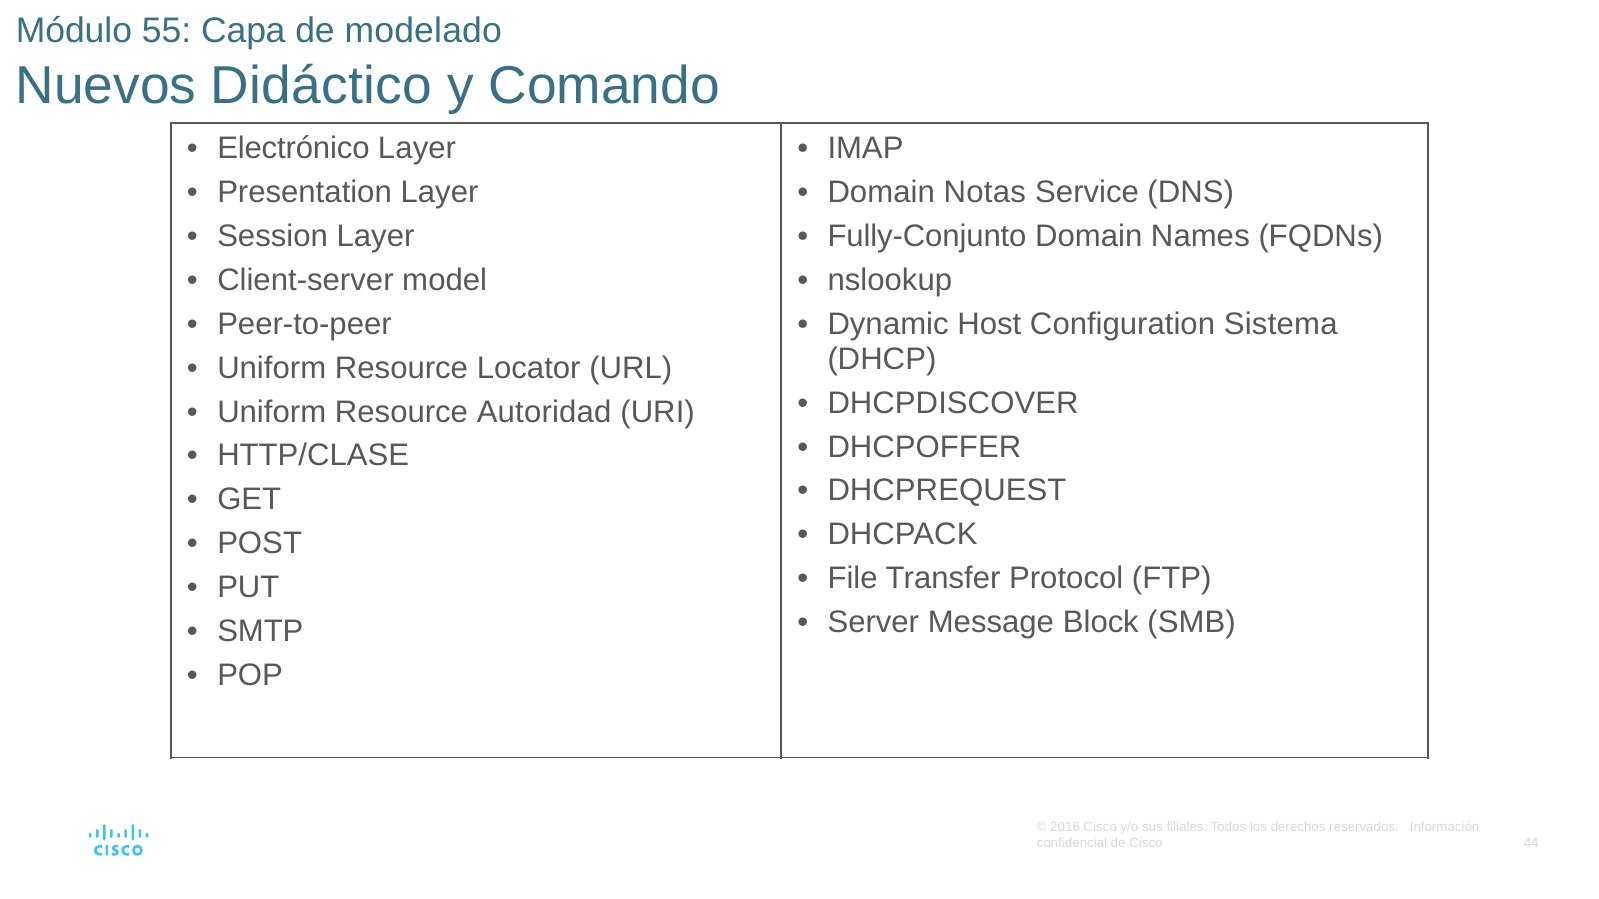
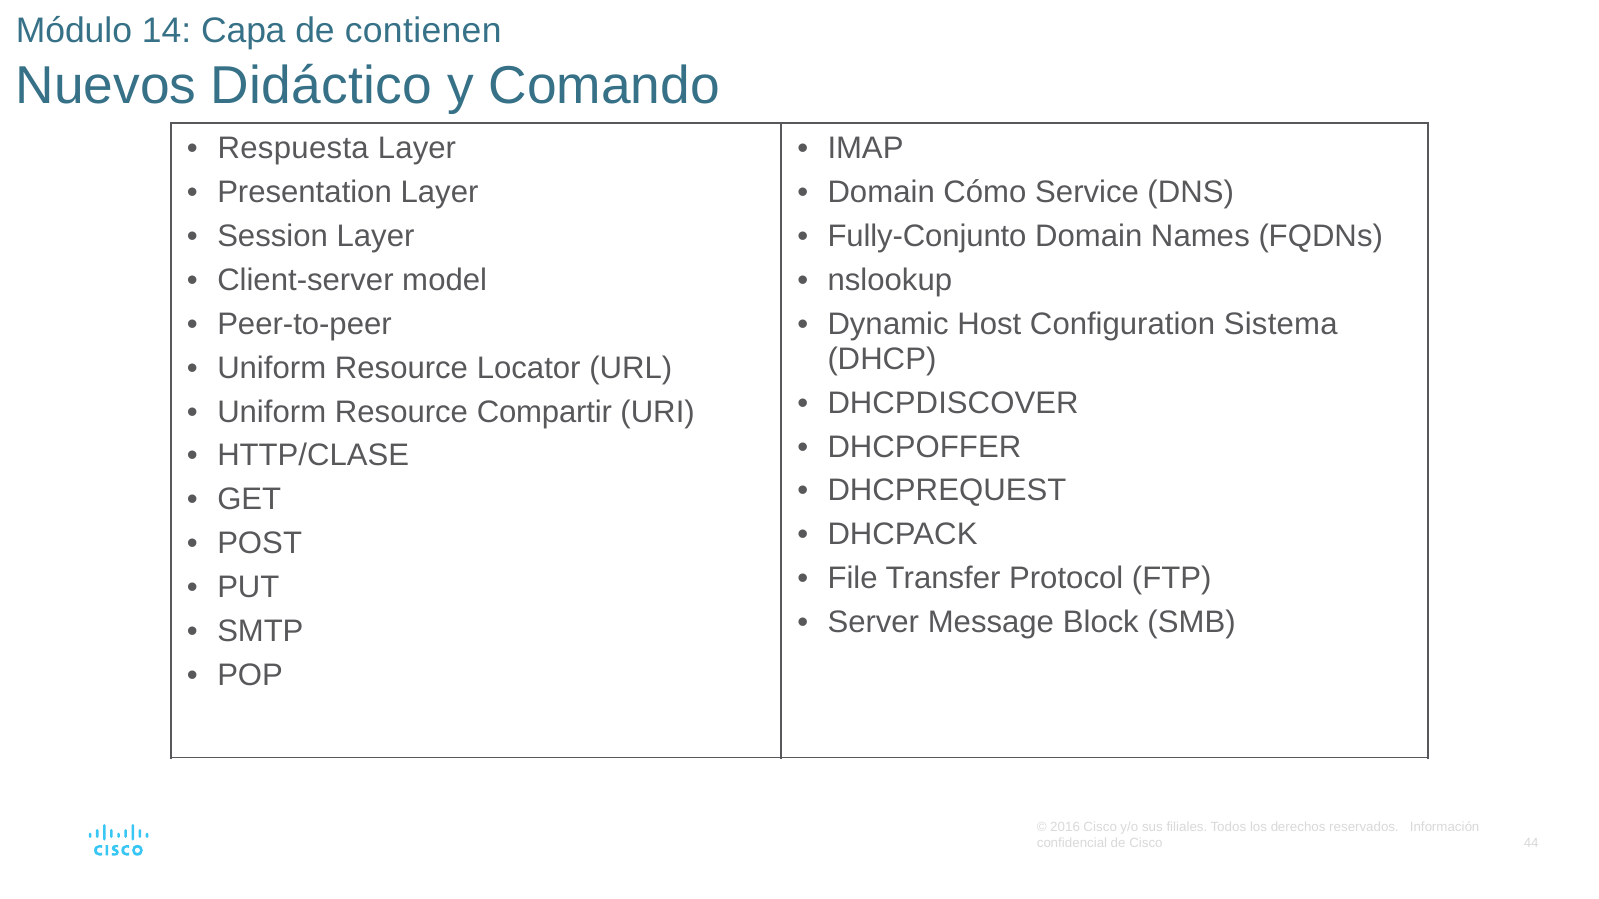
55: 55 -> 14
modelado: modelado -> contienen
Electrónico: Electrónico -> Respuesta
Notas: Notas -> Cómo
Autoridad: Autoridad -> Compartir
